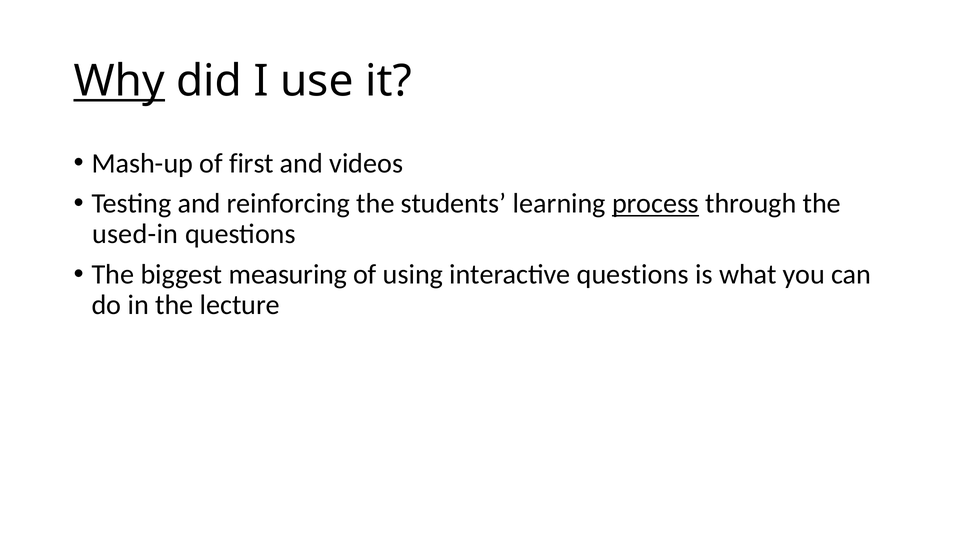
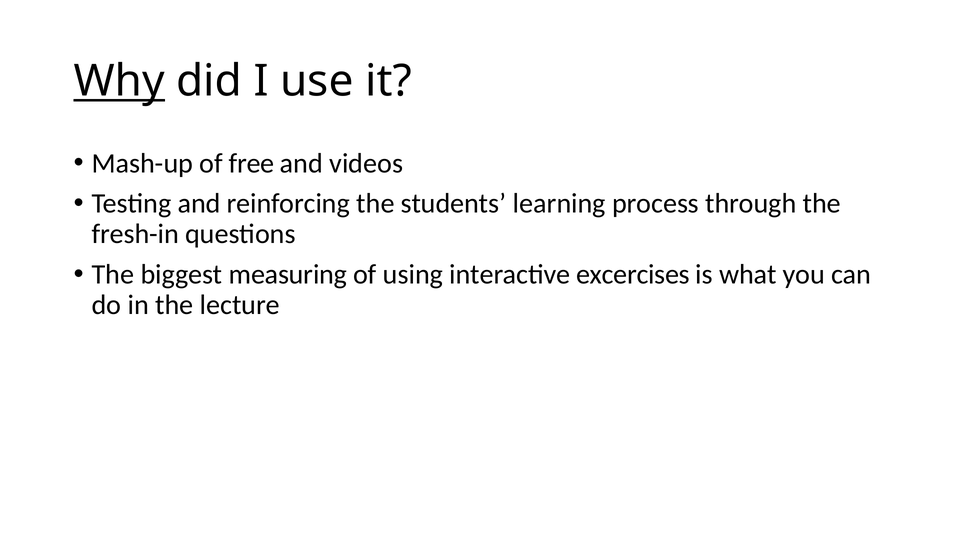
first: first -> free
process underline: present -> none
used-in: used-in -> fresh-in
interactive questions: questions -> excercises
